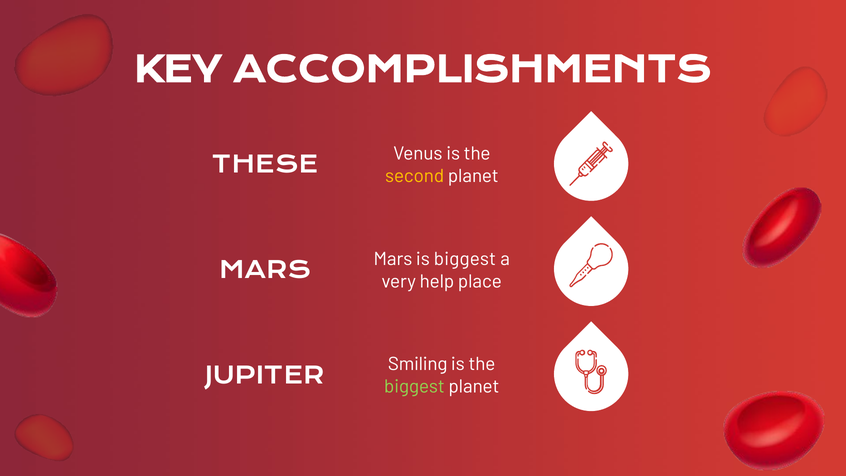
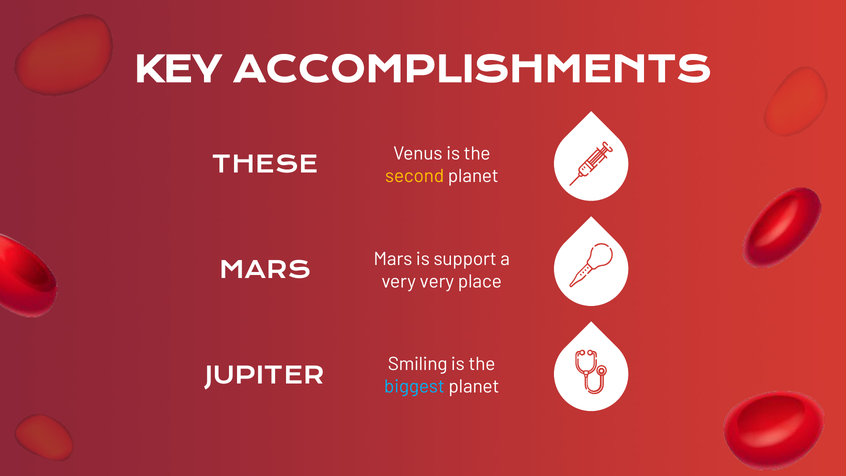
is biggest: biggest -> support
very help: help -> very
biggest at (414, 387) colour: light green -> light blue
